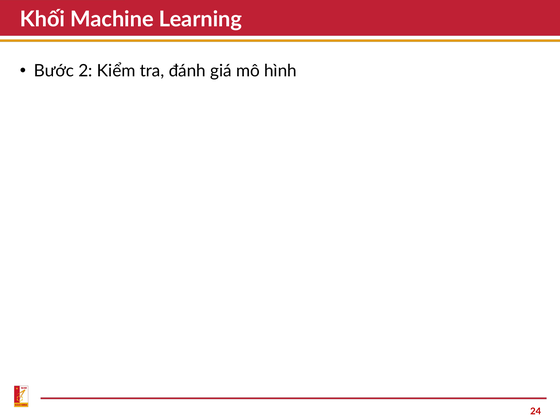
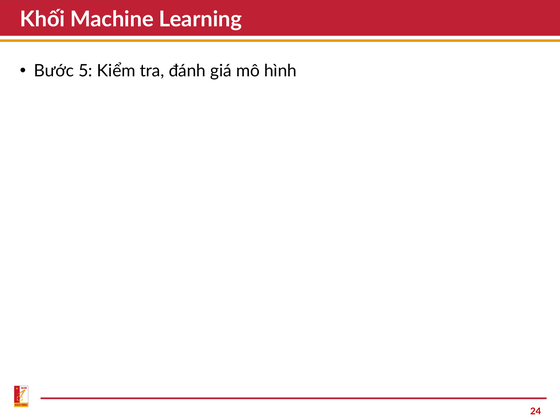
2: 2 -> 5
